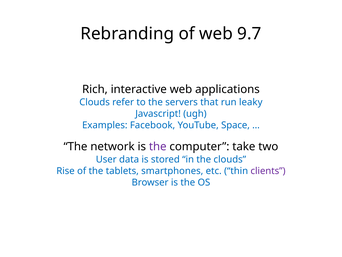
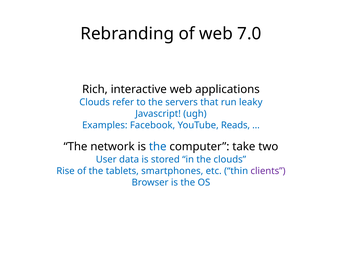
9.7: 9.7 -> 7.0
Space: Space -> Reads
the at (158, 146) colour: purple -> blue
